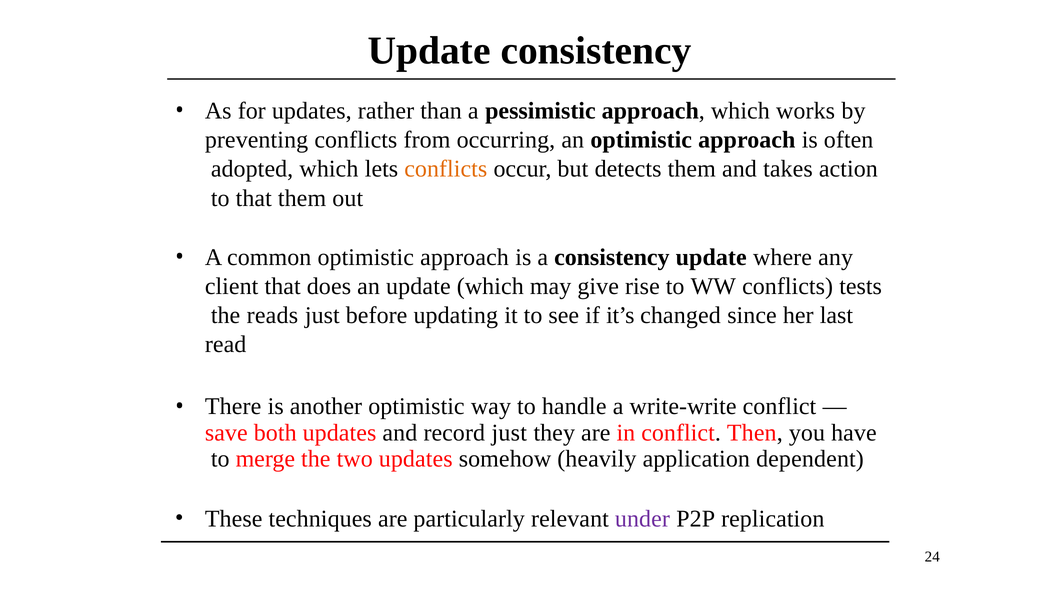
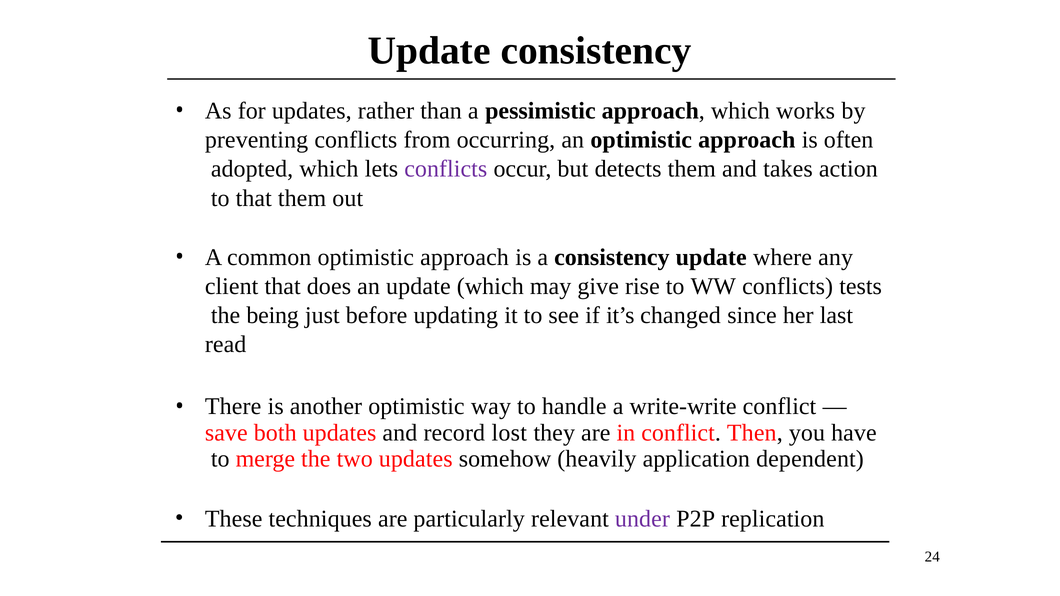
conflicts at (446, 169) colour: orange -> purple
reads: reads -> being
record just: just -> lost
